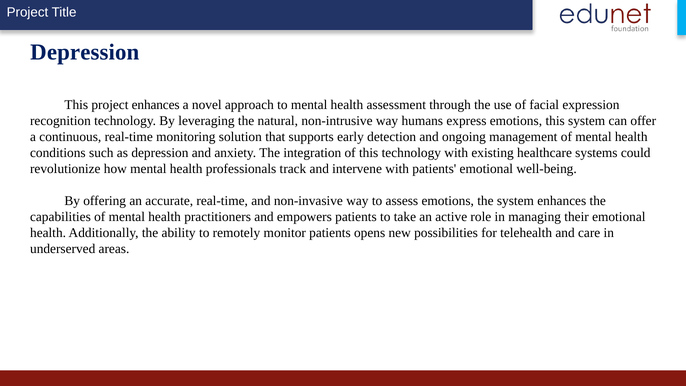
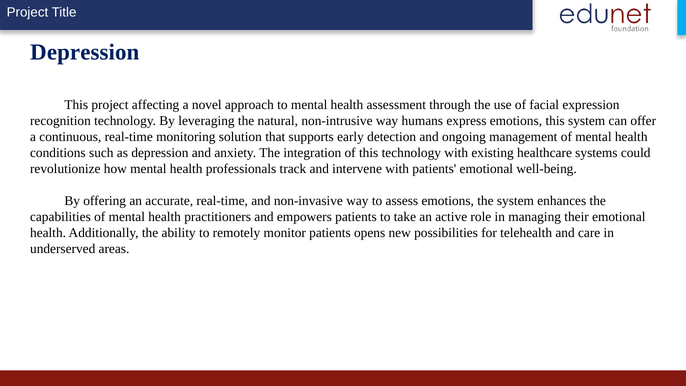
project enhances: enhances -> affecting
